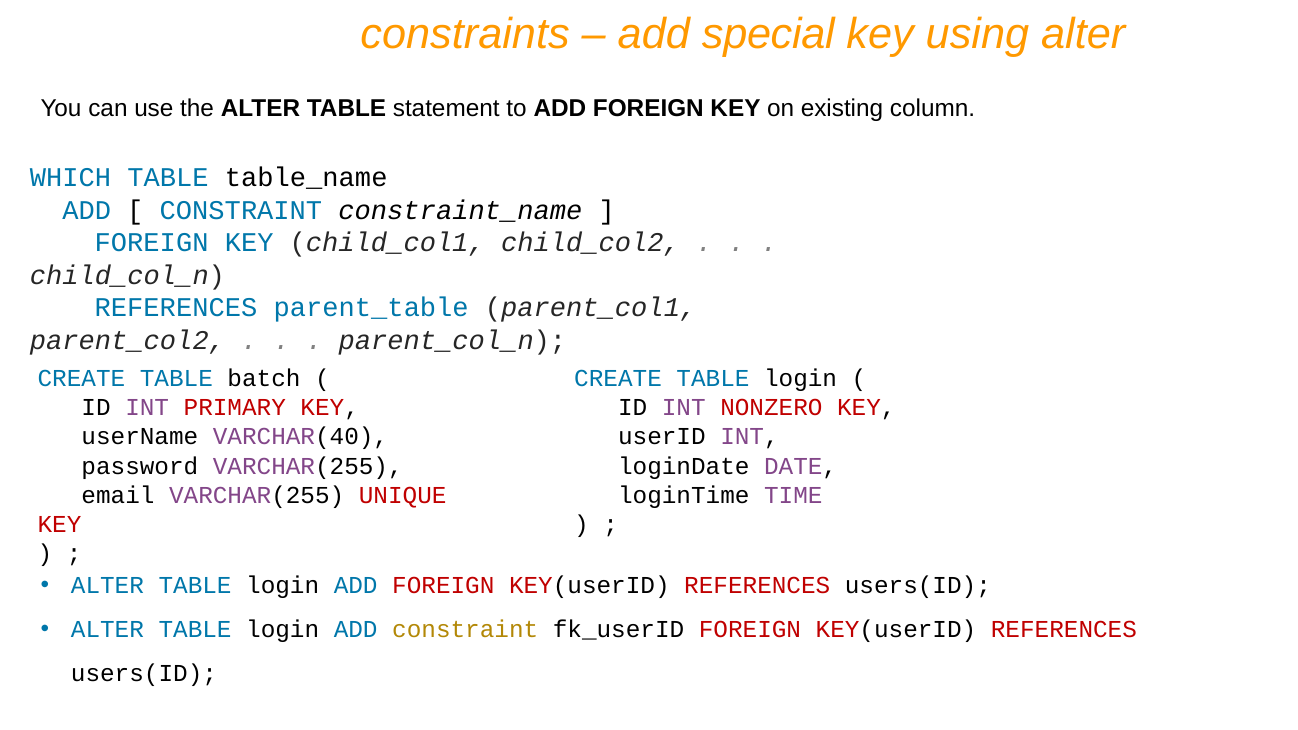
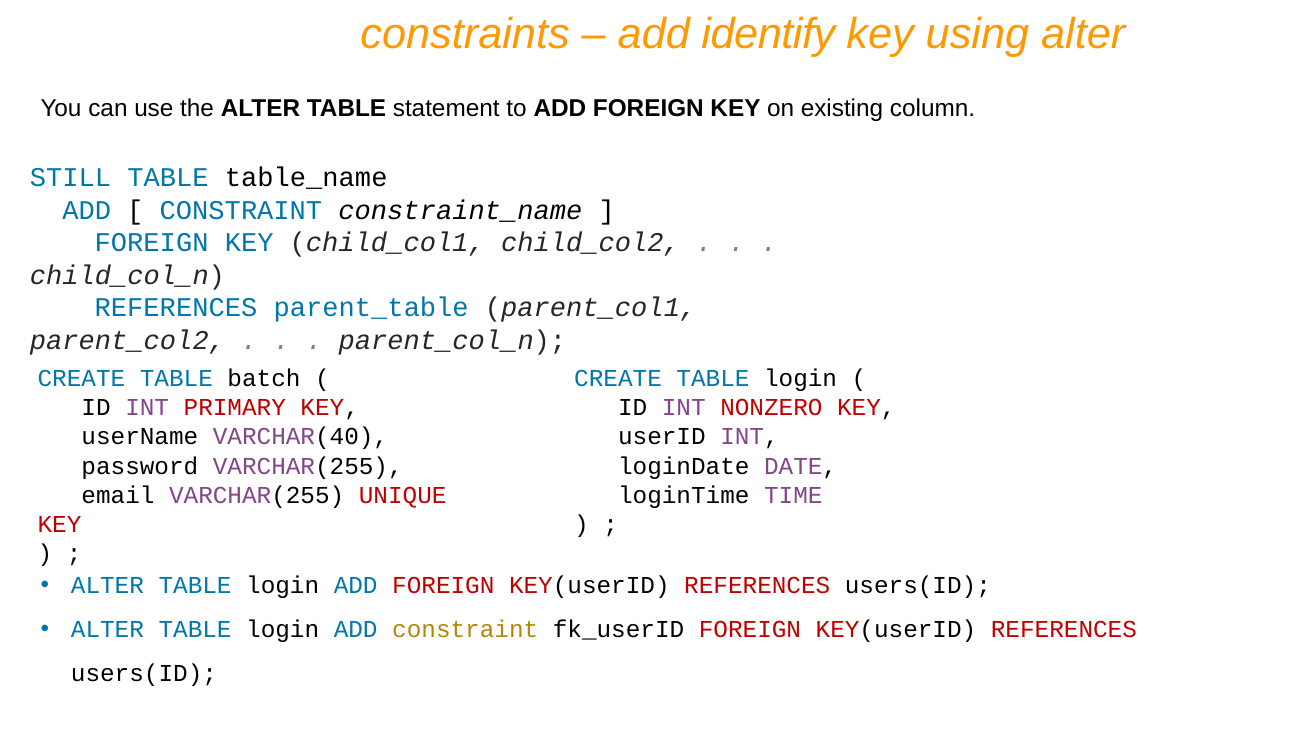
special: special -> identify
WHICH: WHICH -> STILL
